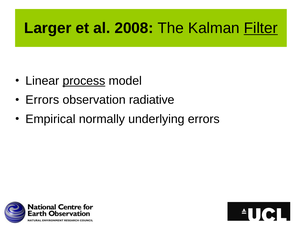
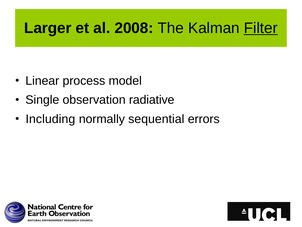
process underline: present -> none
Errors at (42, 100): Errors -> Single
Empirical: Empirical -> Including
underlying: underlying -> sequential
